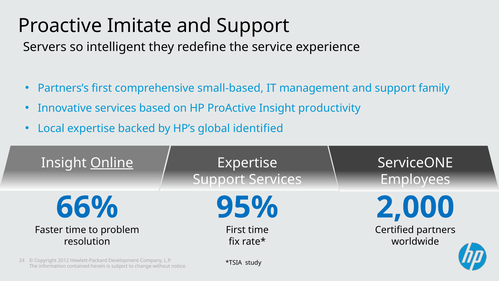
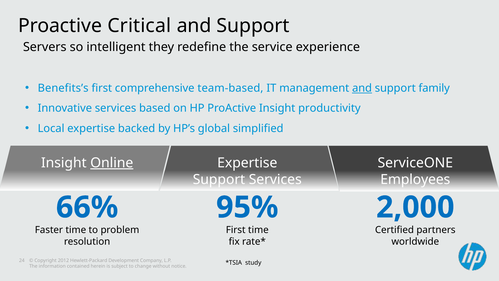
Imitate: Imitate -> Critical
Partners’s: Partners’s -> Benefits’s
small-based: small-based -> team-based
and at (362, 88) underline: none -> present
identified: identified -> simplified
